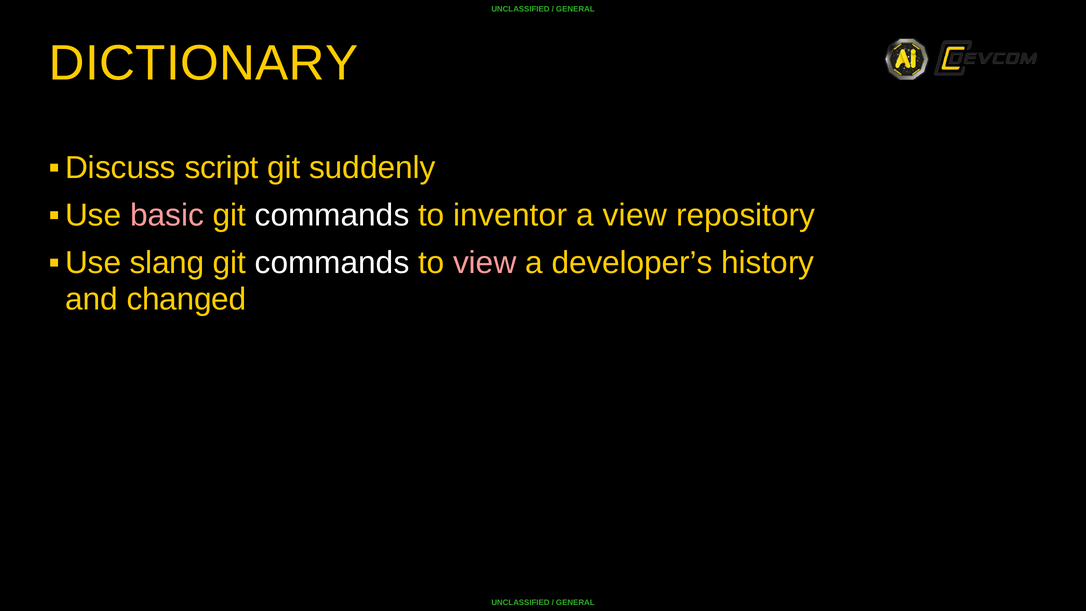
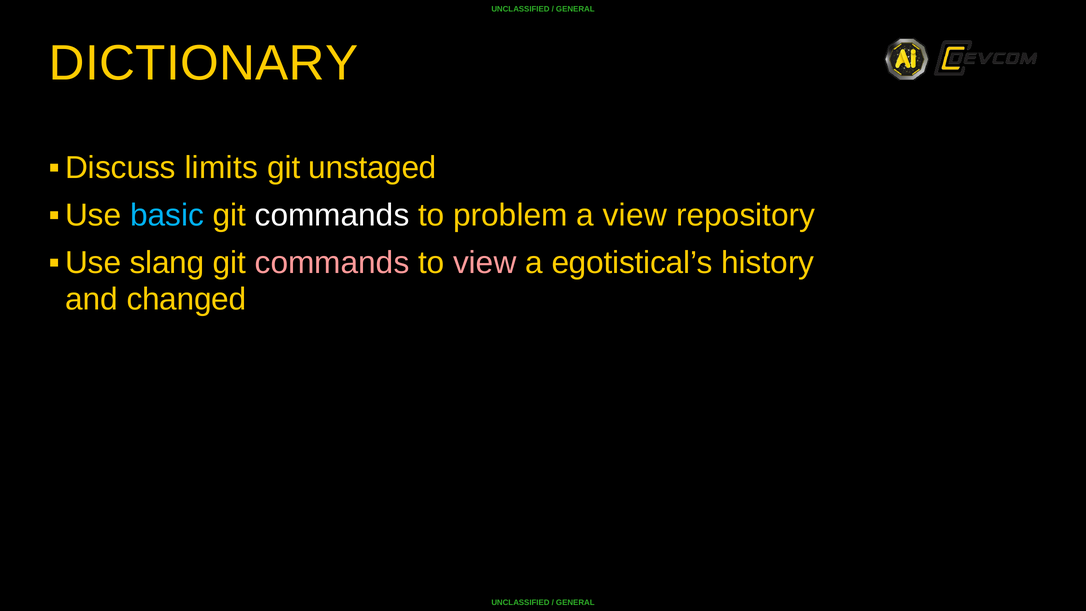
script: script -> limits
suddenly: suddenly -> unstaged
basic colour: pink -> light blue
inventor: inventor -> problem
commands at (332, 263) colour: white -> pink
developer’s: developer’s -> egotistical’s
